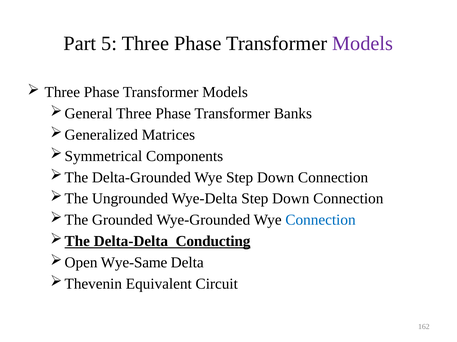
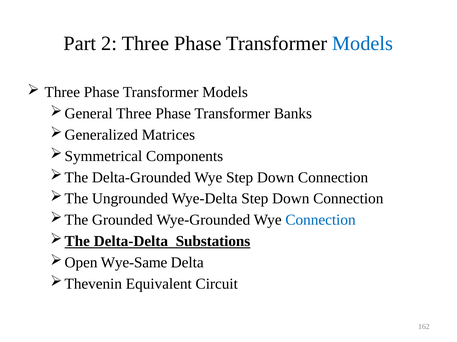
5: 5 -> 2
Models at (363, 44) colour: purple -> blue
Conducting: Conducting -> Substations
